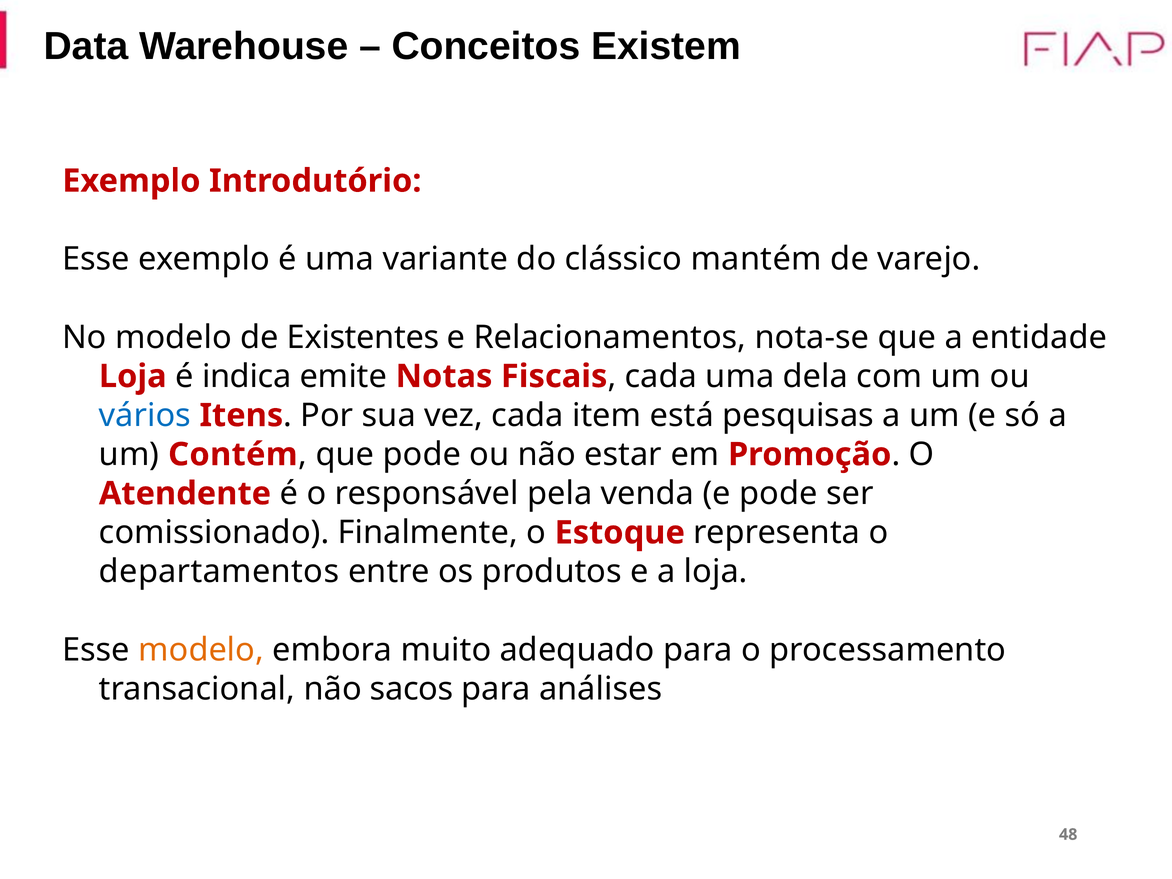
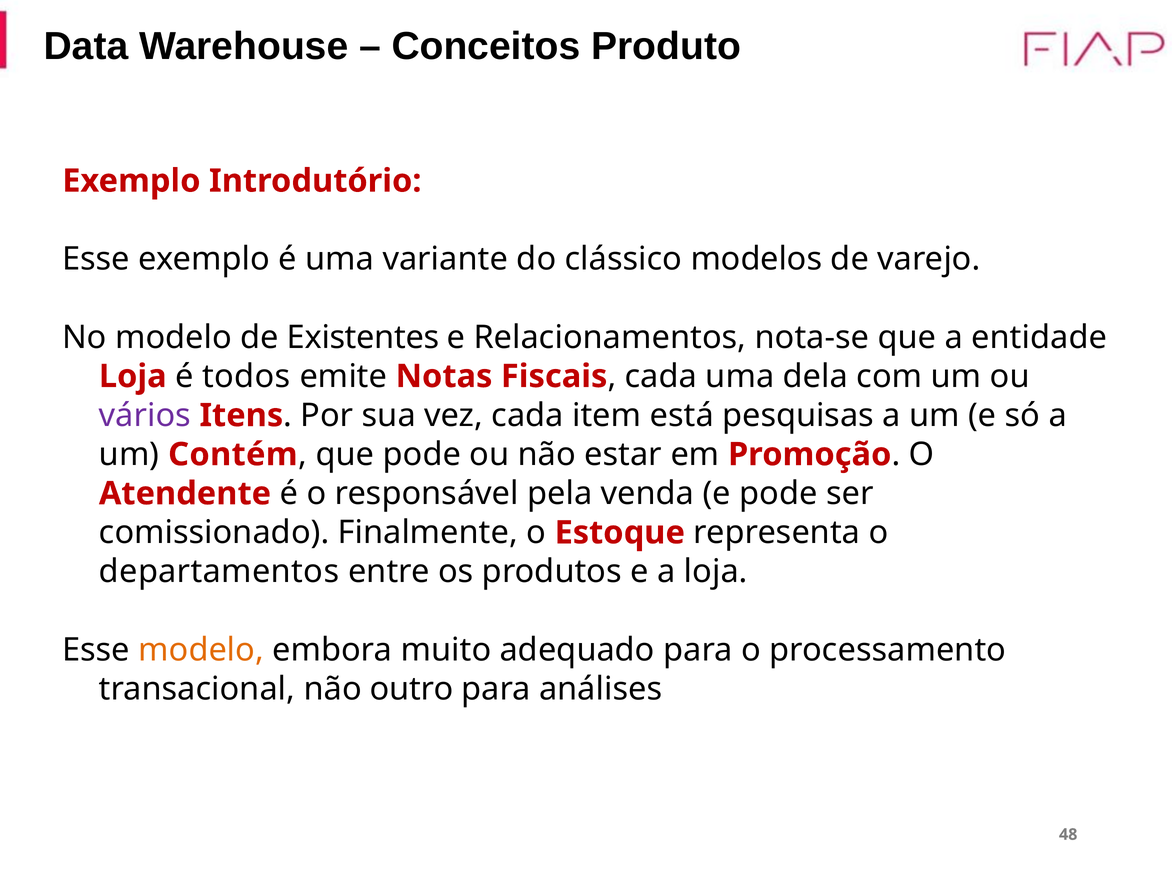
Existem: Existem -> Produto
mantém: mantém -> modelos
indica: indica -> todos
vários colour: blue -> purple
sacos: sacos -> outro
